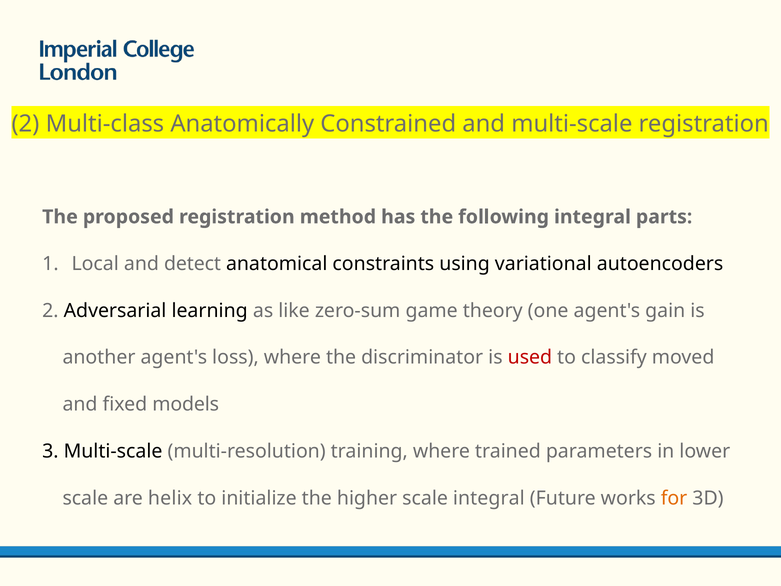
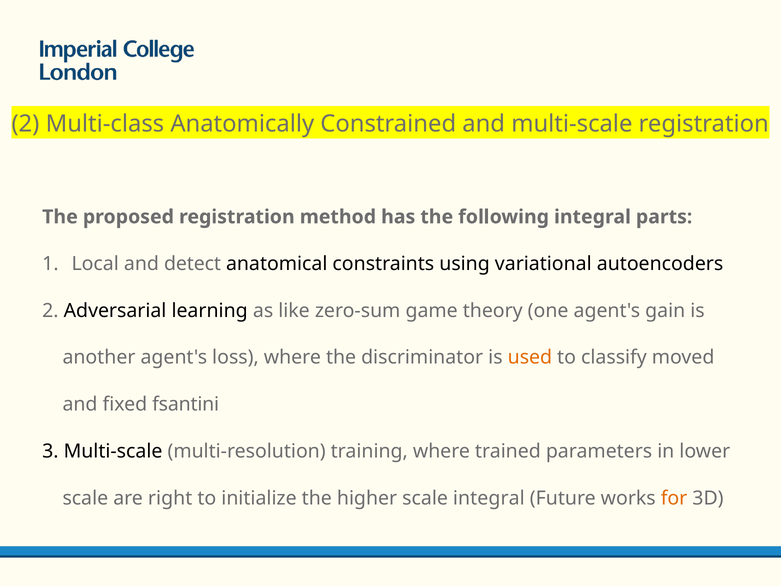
used colour: red -> orange
models: models -> fsantini
helix: helix -> right
